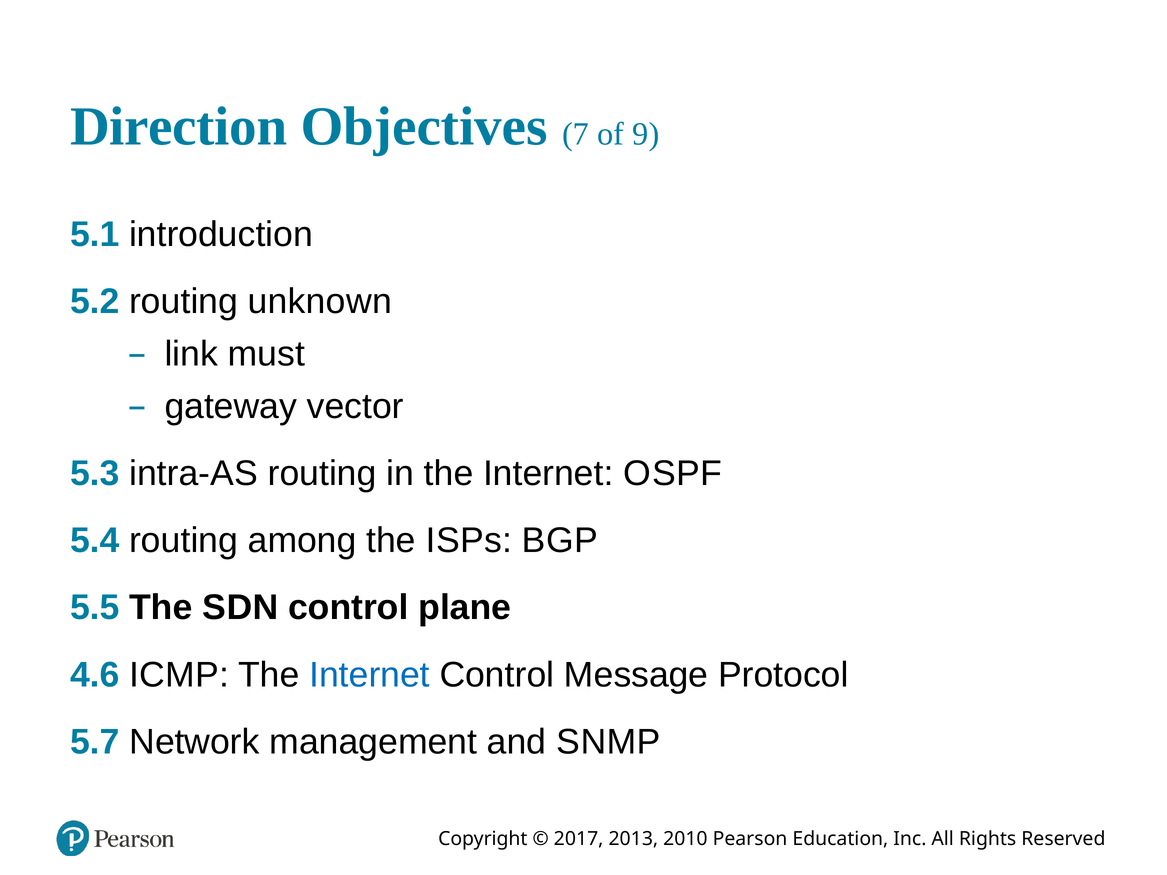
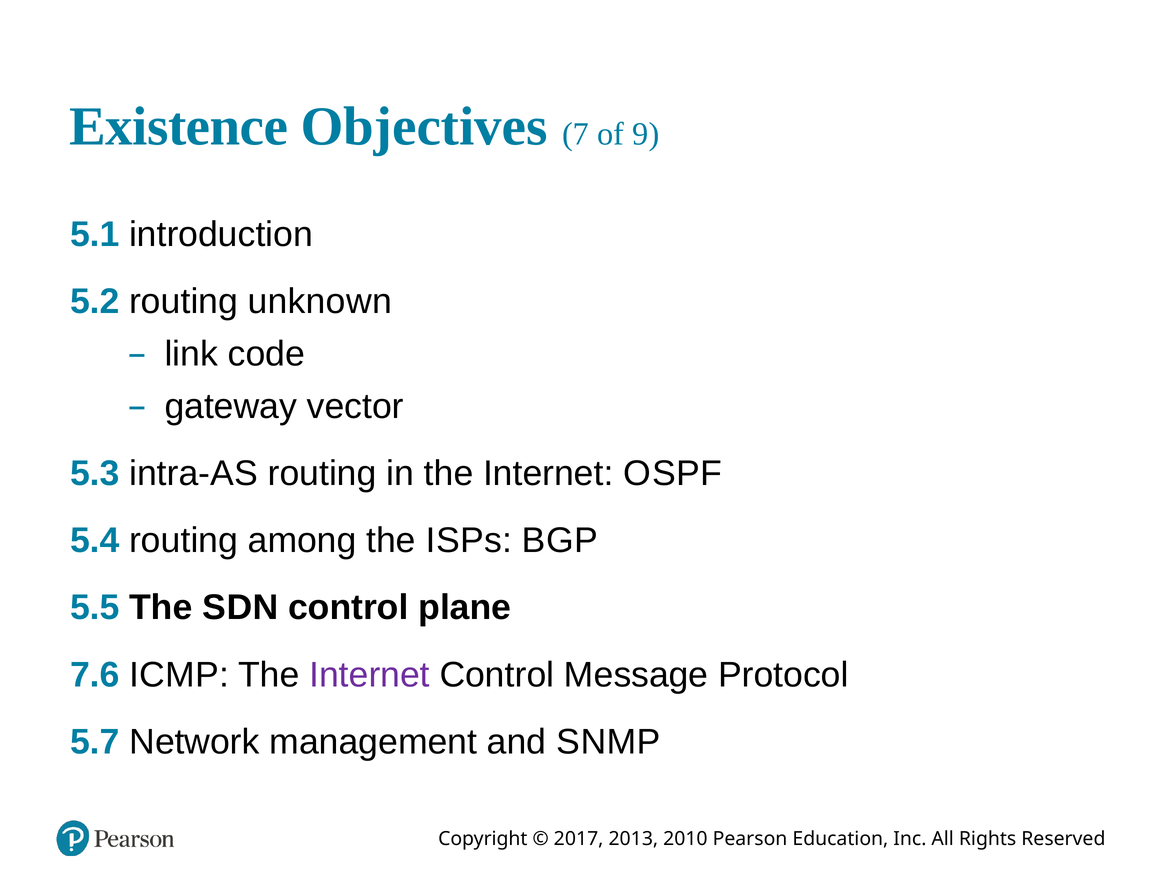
Direction: Direction -> Existence
must: must -> code
4.6: 4.6 -> 7.6
Internet at (370, 675) colour: blue -> purple
